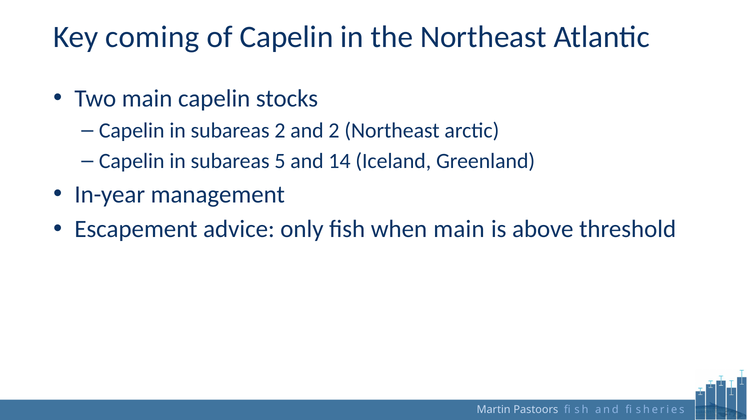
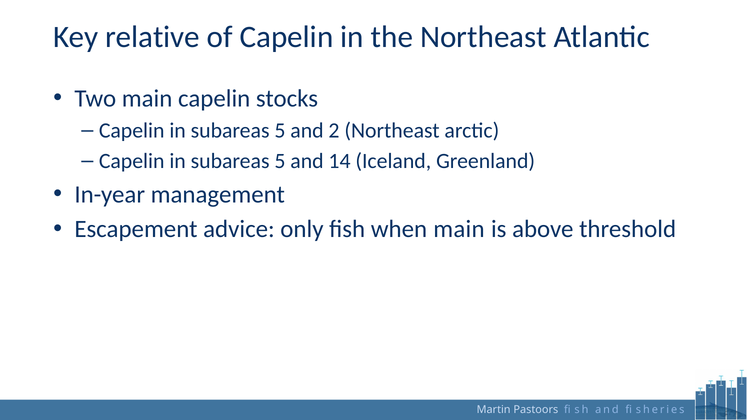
coming: coming -> relative
2 at (280, 131): 2 -> 5
